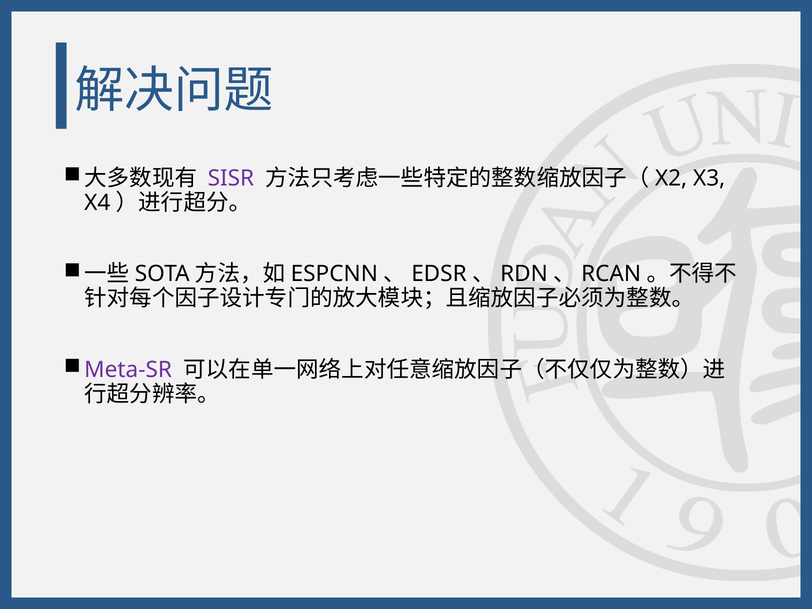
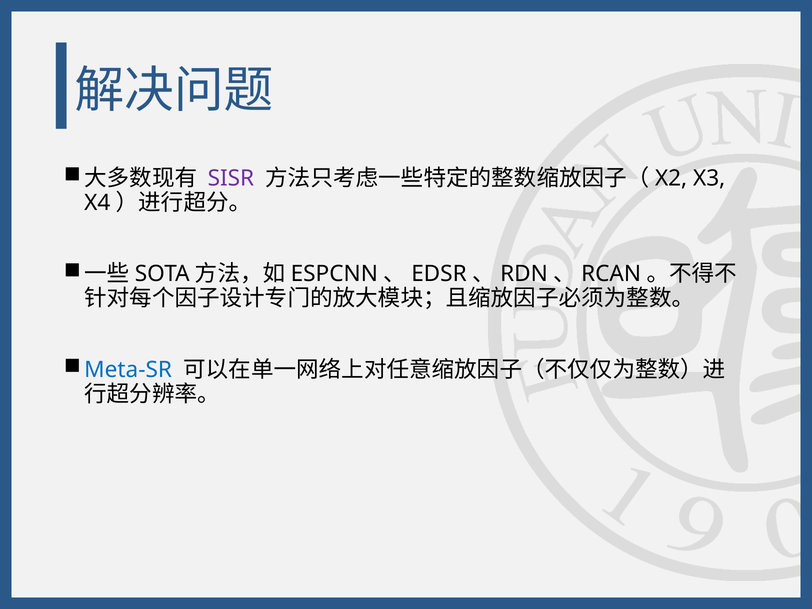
Meta-SR colour: purple -> blue
